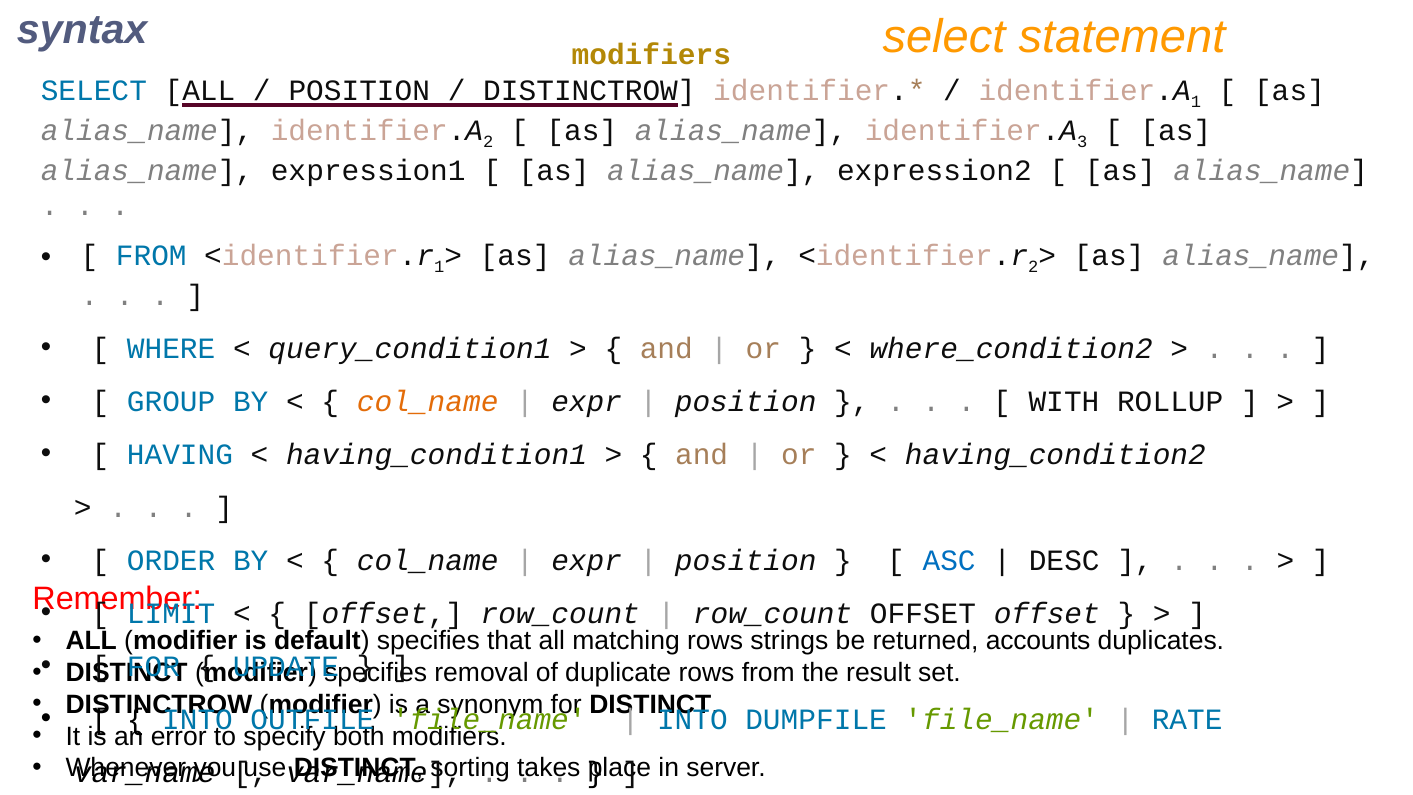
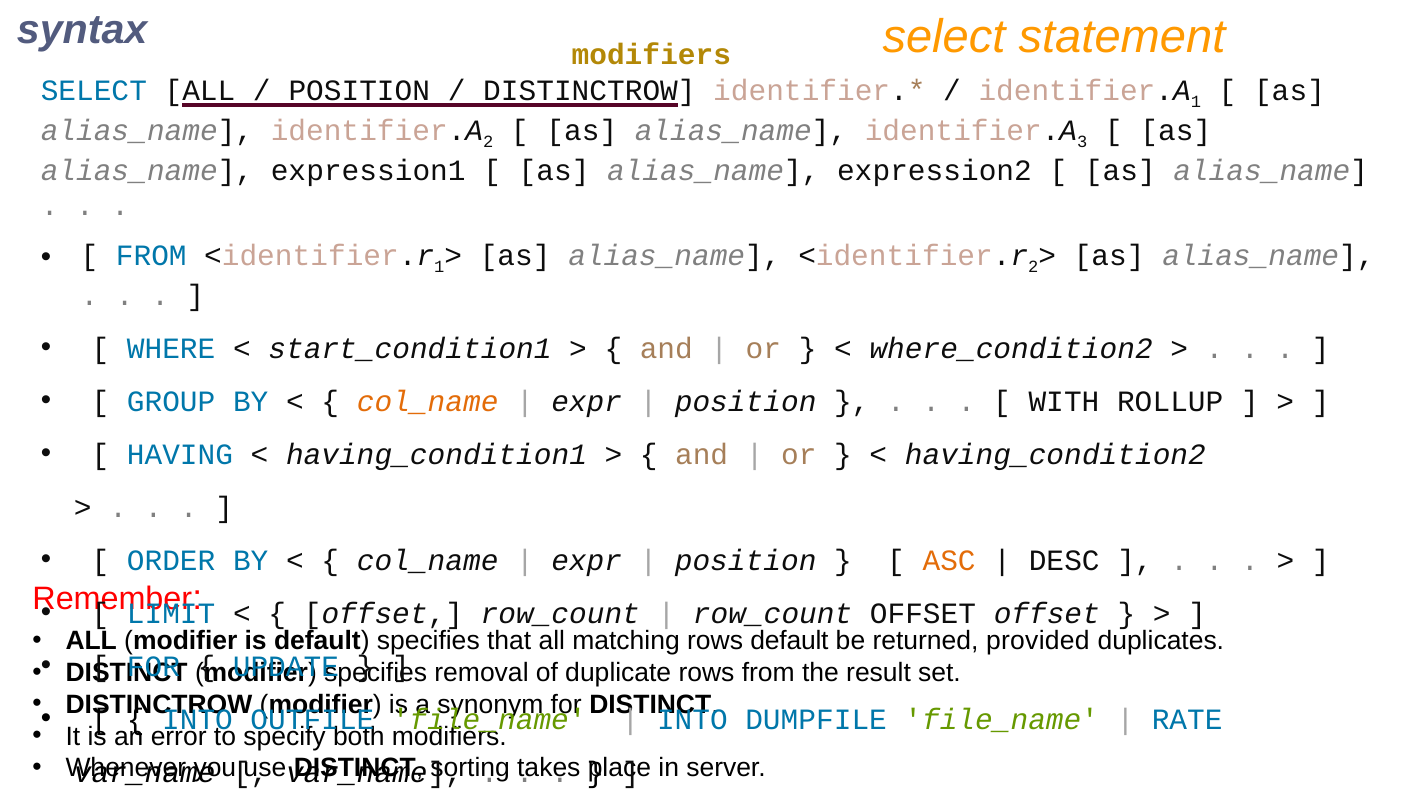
query_condition1: query_condition1 -> start_condition1
ASC colour: blue -> orange
rows strings: strings -> default
accounts: accounts -> provided
